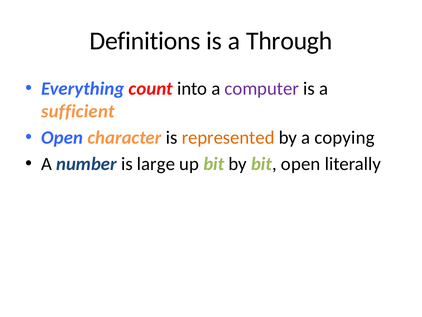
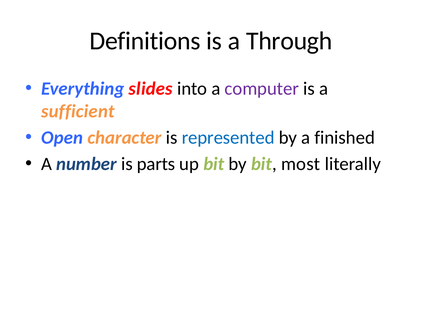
count: count -> slides
represented colour: orange -> blue
copying: copying -> finished
large: large -> parts
bit open: open -> most
